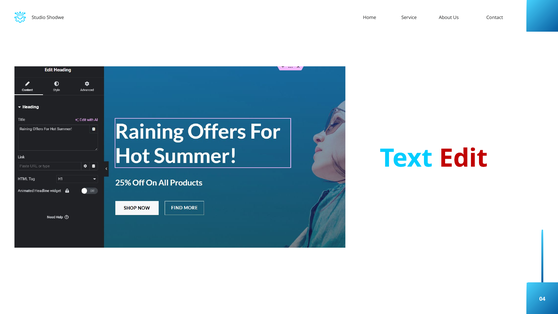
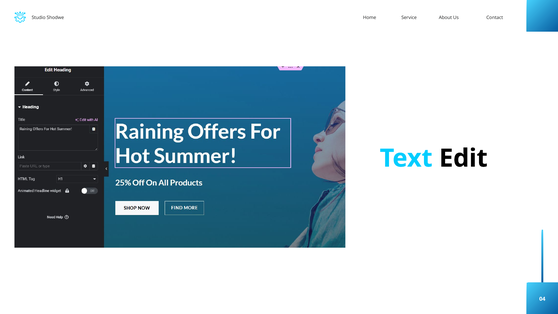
Edit colour: red -> black
